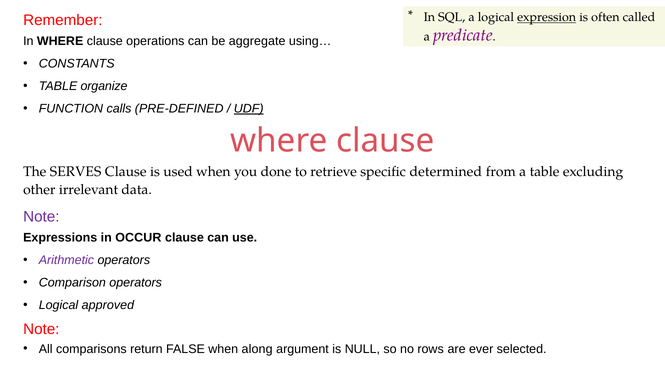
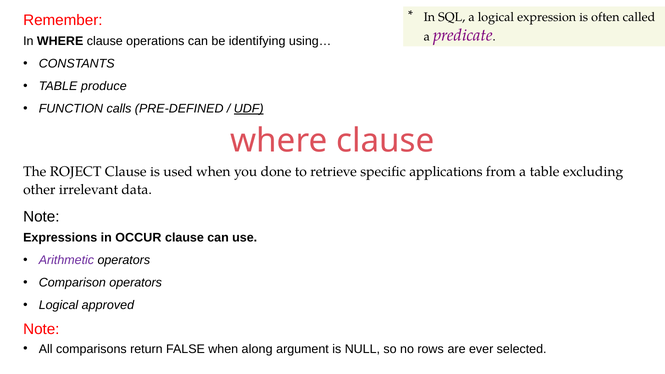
expression underline: present -> none
aggregate: aggregate -> identifying
organize: organize -> produce
SERVES: SERVES -> ROJECT
determined: determined -> applications
Note at (41, 217) colour: purple -> black
